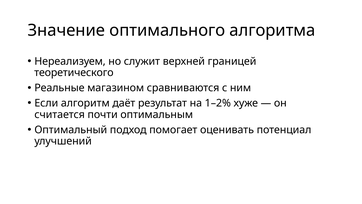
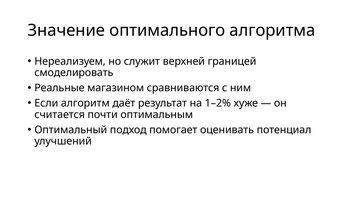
теоретического: теоретического -> смоделировать
